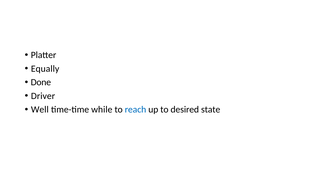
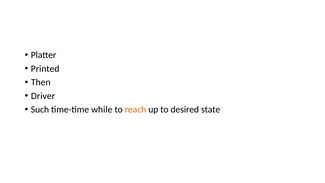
Equally: Equally -> Printed
Done: Done -> Then
Well: Well -> Such
reach colour: blue -> orange
